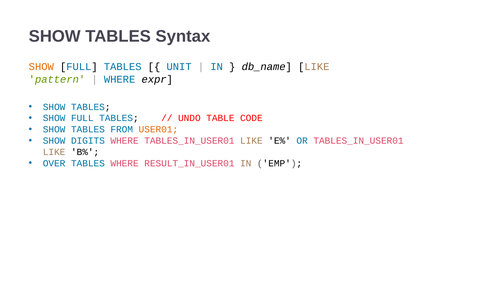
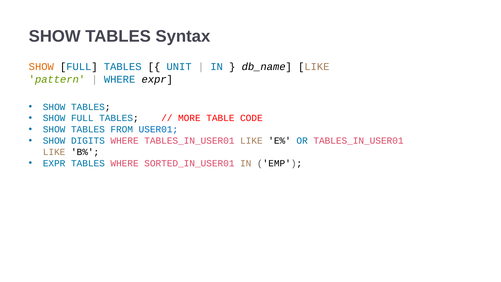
UNDO: UNDO -> MORE
USER01 colour: orange -> blue
OVER at (54, 163): OVER -> EXPR
RESULT_IN_USER01: RESULT_IN_USER01 -> SORTED_IN_USER01
